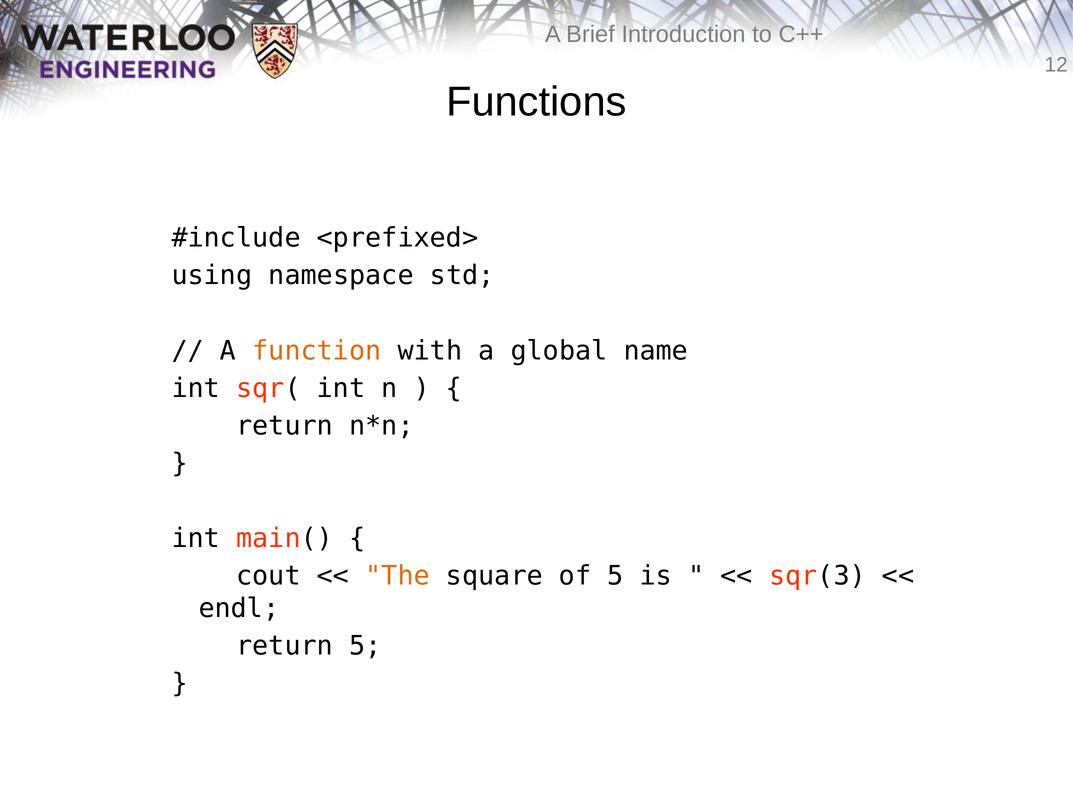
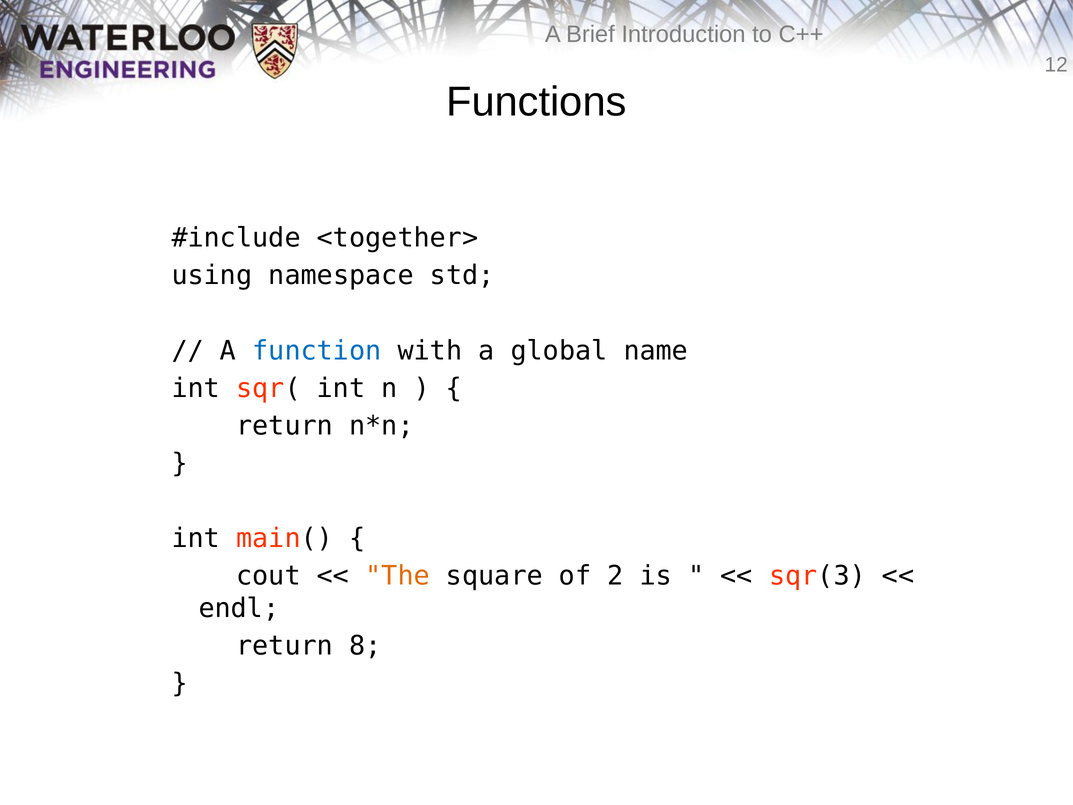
<prefixed>: <prefixed> -> <together>
function colour: orange -> blue
of 5: 5 -> 2
return 5: 5 -> 8
